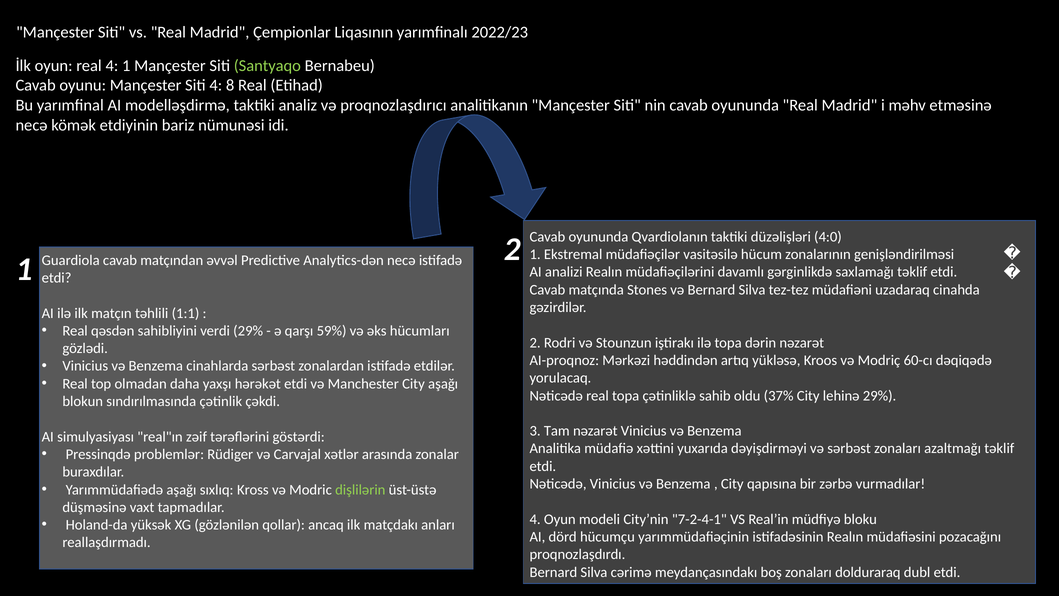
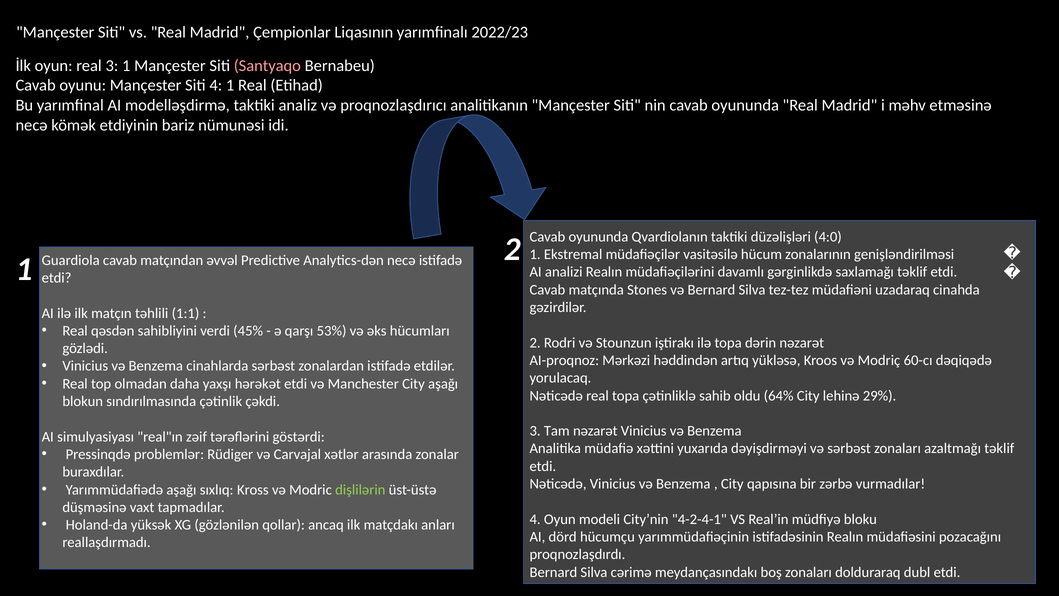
real 4: 4 -> 3
Santyaqo colour: light green -> pink
4 8: 8 -> 1
verdi 29%: 29% -> 45%
59%: 59% -> 53%
37%: 37% -> 64%
7-2-4-1: 7-2-4-1 -> 4-2-4-1
